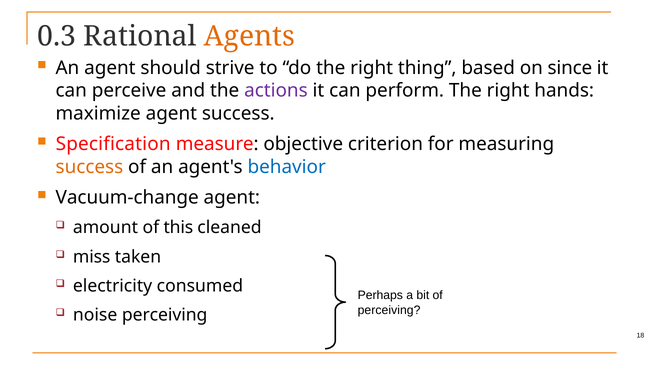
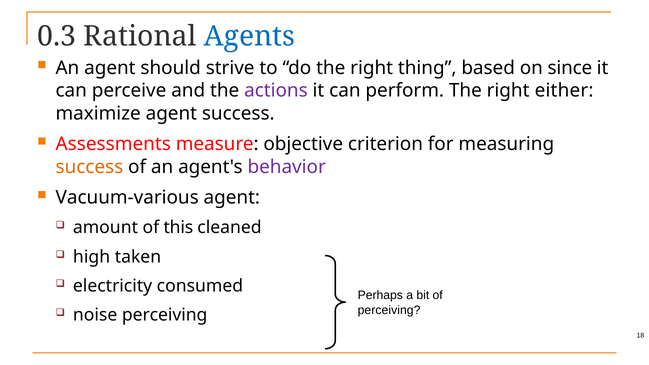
Agents colour: orange -> blue
hands: hands -> either
Specification: Specification -> Assessments
behavior colour: blue -> purple
Vacuum-change: Vacuum-change -> Vacuum-various
miss: miss -> high
